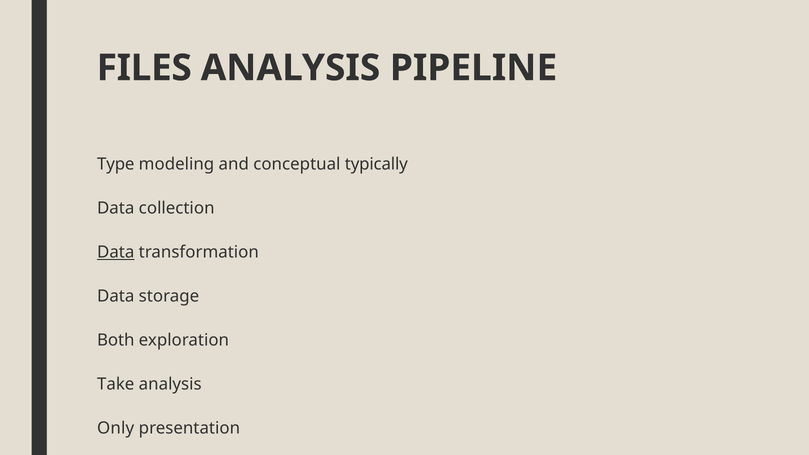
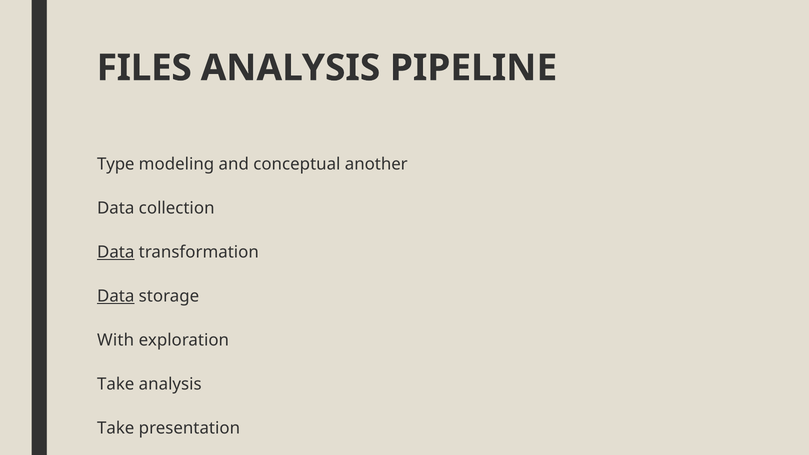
typically: typically -> another
Data at (116, 296) underline: none -> present
Both: Both -> With
Only at (116, 428): Only -> Take
